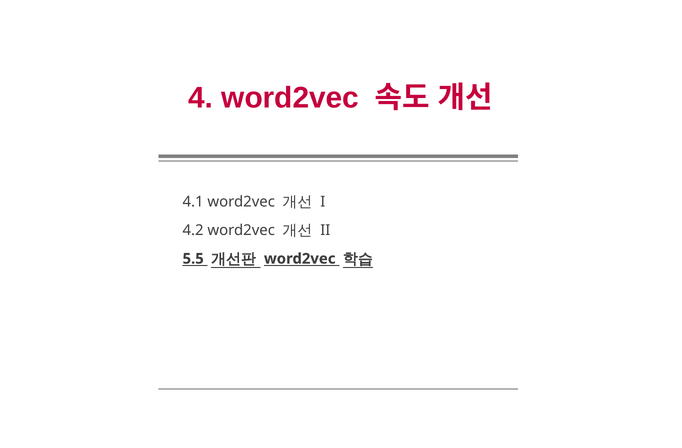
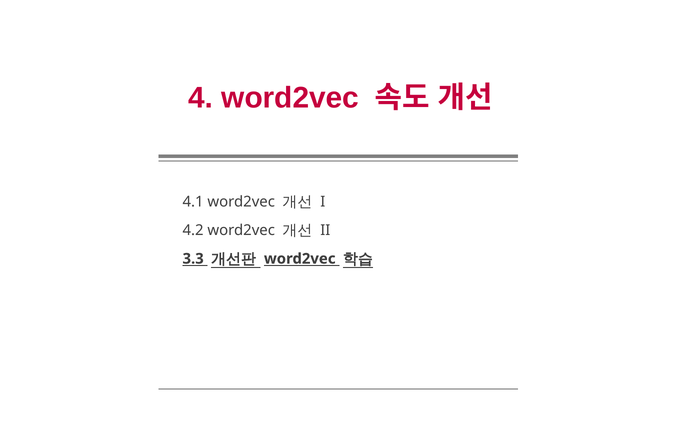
5.5: 5.5 -> 3.3
